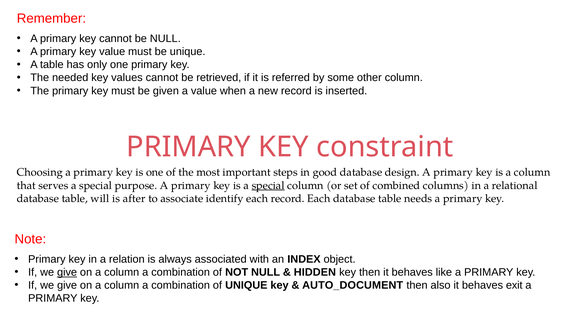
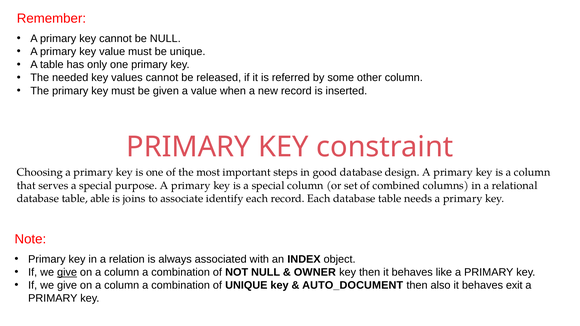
retrieved: retrieved -> released
special at (268, 186) underline: present -> none
will: will -> able
after: after -> joins
HIDDEN: HIDDEN -> OWNER
